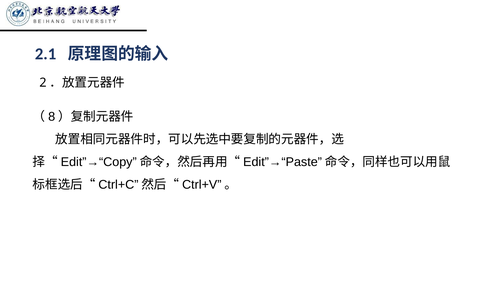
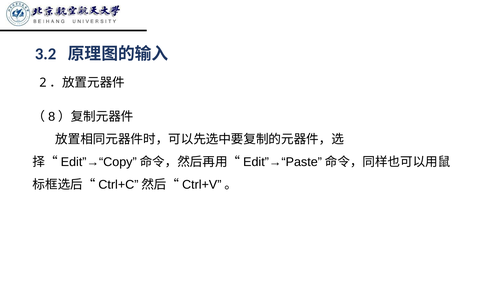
2.1: 2.1 -> 3.2
